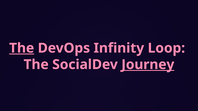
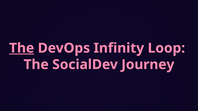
Journey underline: present -> none
